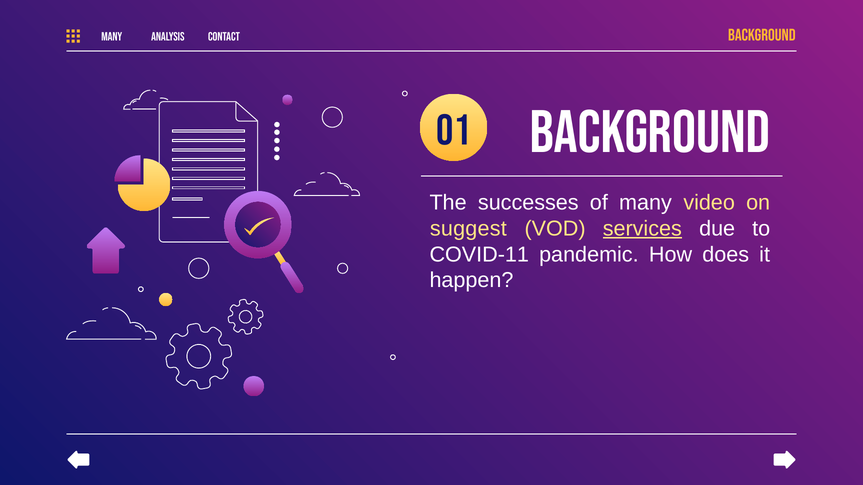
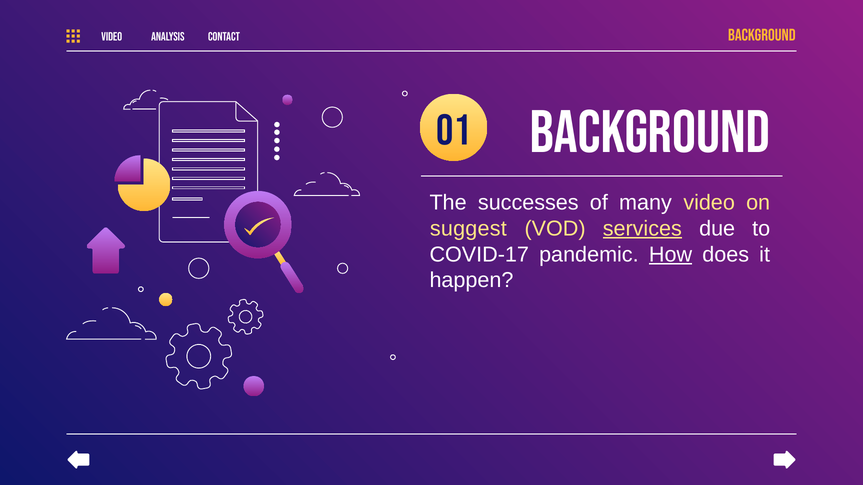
MANY at (112, 37): MANY -> VIDEO
COVID-11: COVID-11 -> COVID-17
How underline: none -> present
